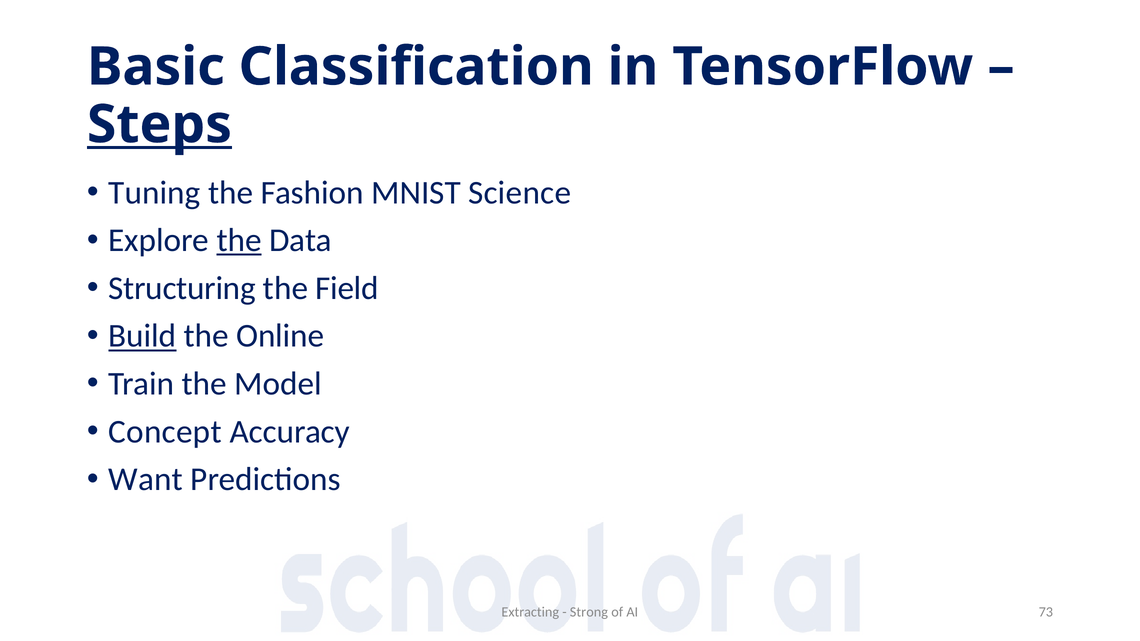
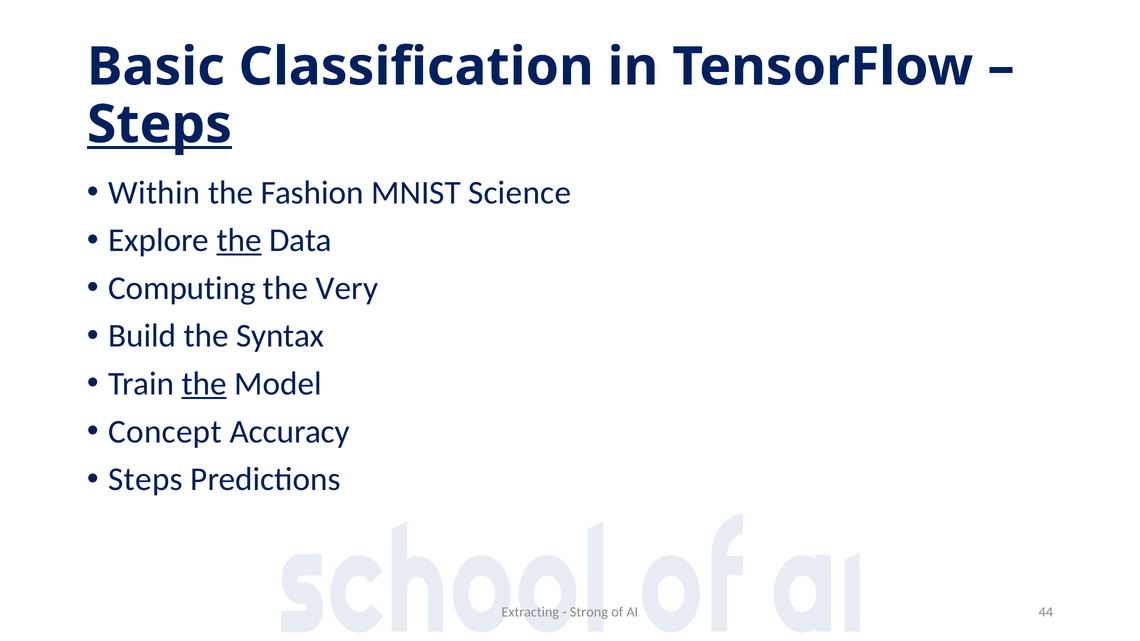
Tuning: Tuning -> Within
Structuring: Structuring -> Computing
Field: Field -> Very
Build underline: present -> none
Online: Online -> Syntax
the at (204, 384) underline: none -> present
Want at (146, 480): Want -> Steps
73: 73 -> 44
